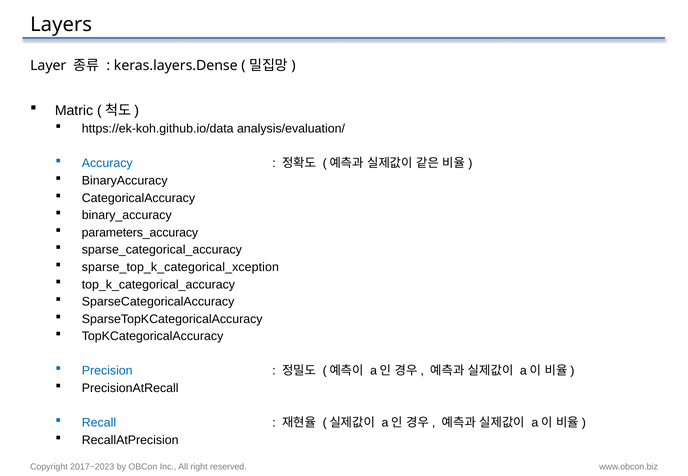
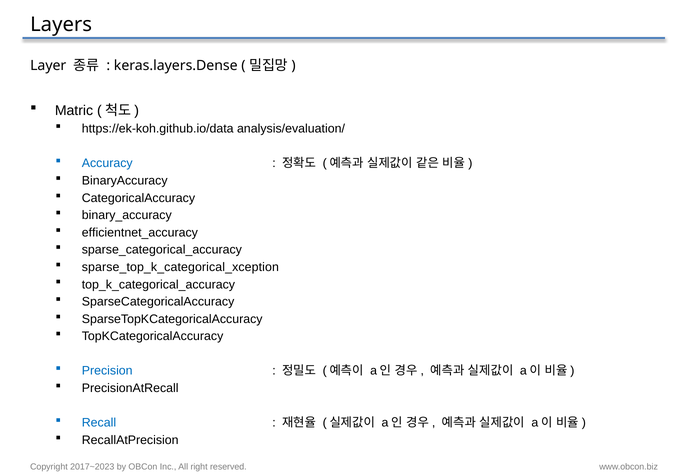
parameters_accuracy: parameters_accuracy -> efficientnet_accuracy
